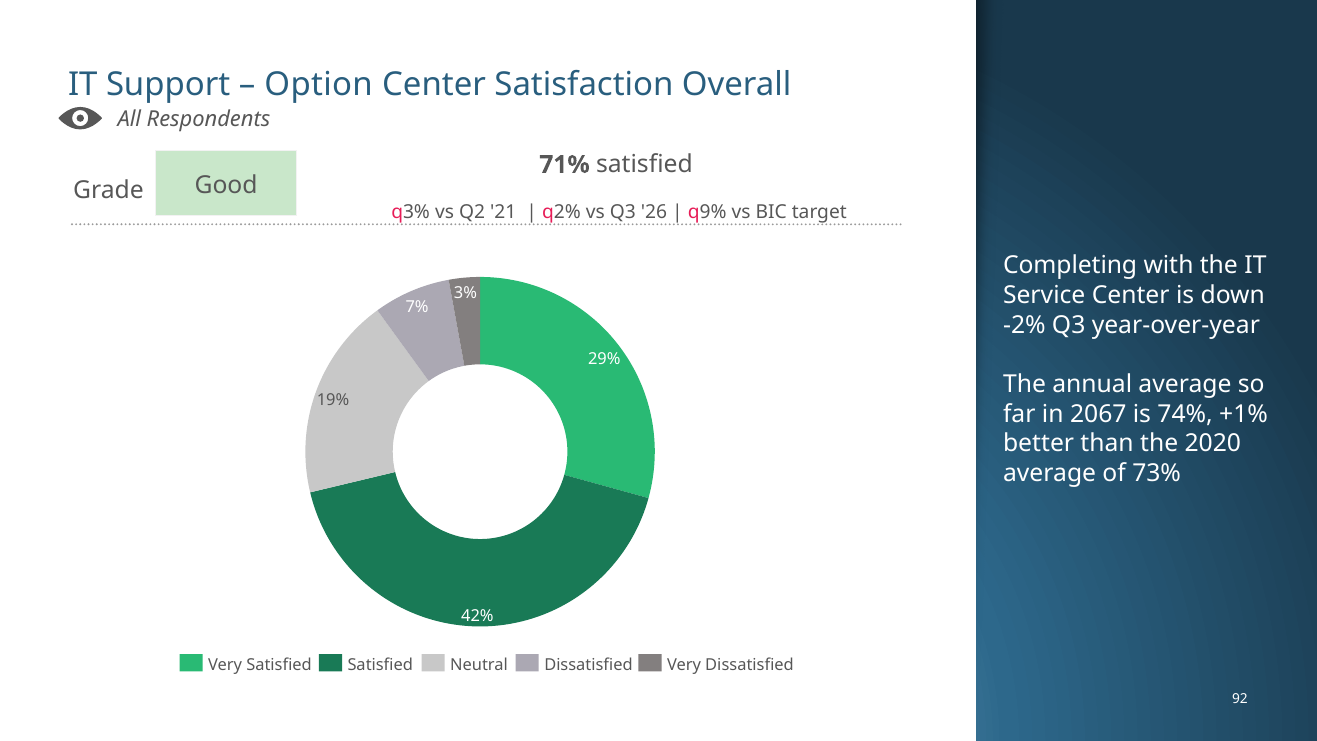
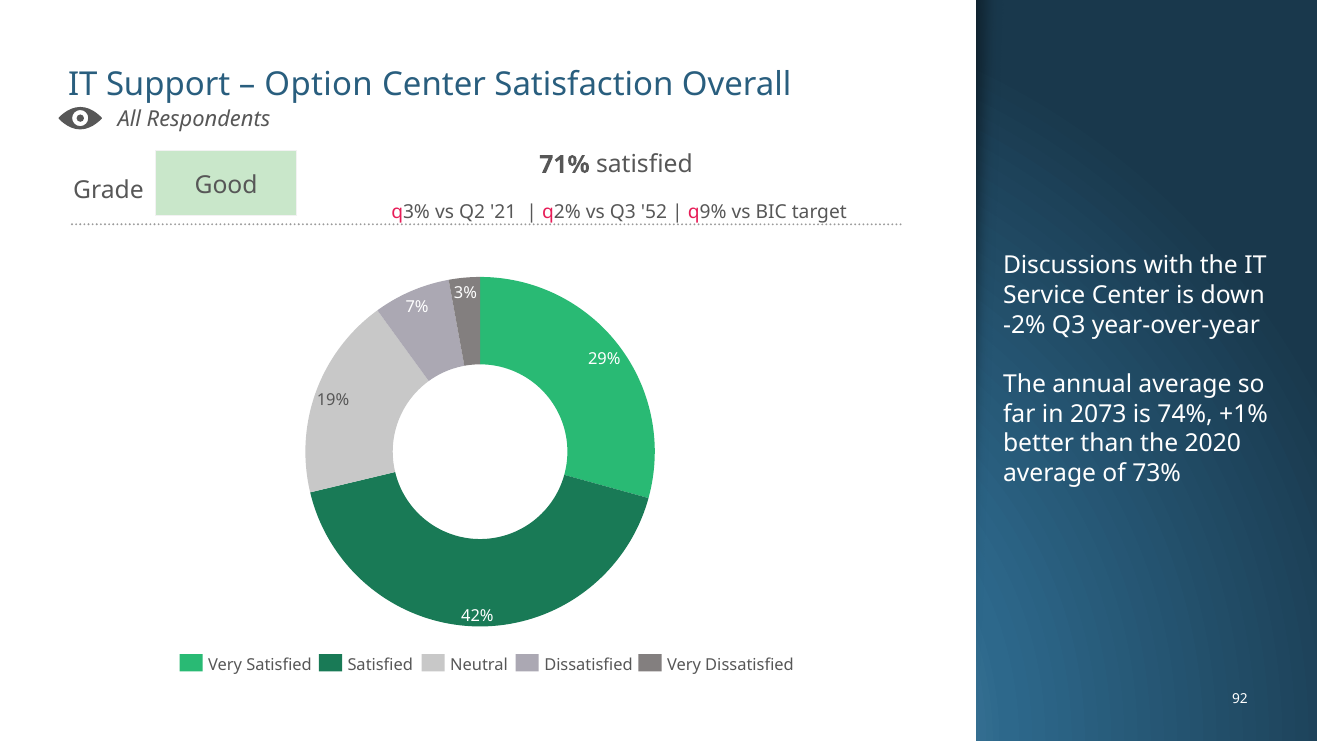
26: 26 -> 52
Completing: Completing -> Discussions
2067: 2067 -> 2073
